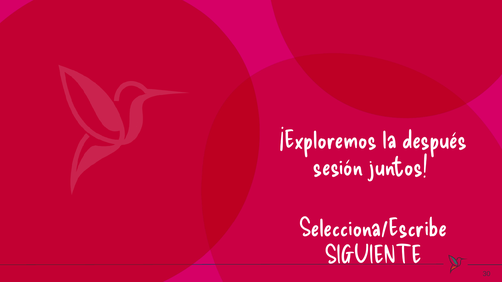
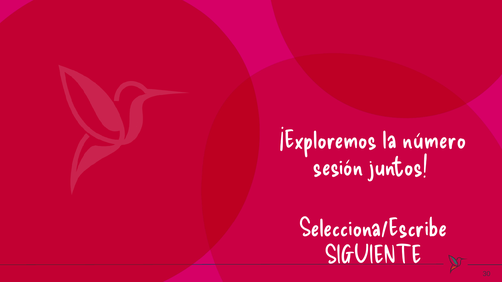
después: después -> número
